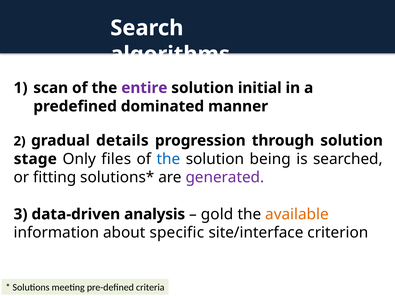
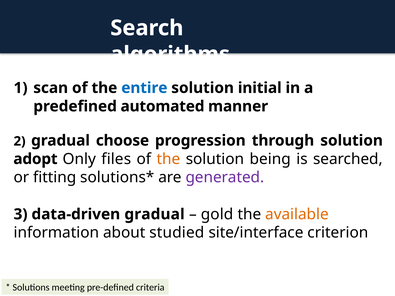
entire colour: purple -> blue
dominated: dominated -> automated
details: details -> choose
stage: stage -> adopt
the at (168, 159) colour: blue -> orange
data-driven analysis: analysis -> gradual
specific: specific -> studied
